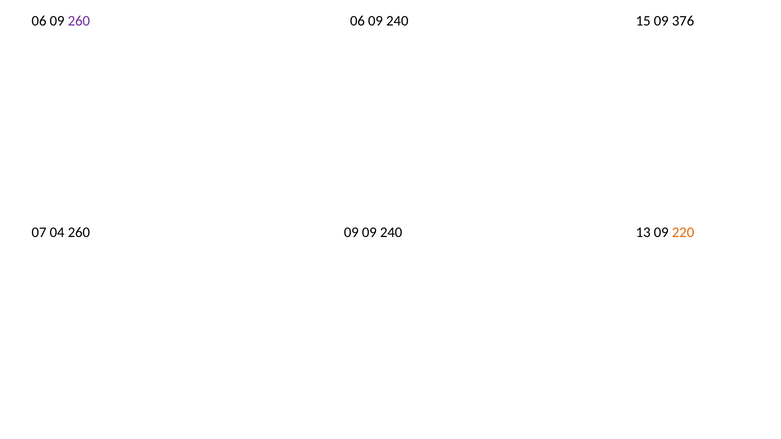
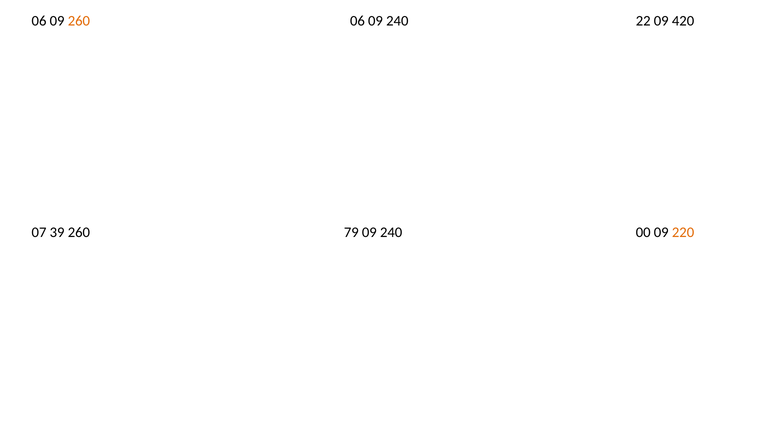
260 at (79, 21) colour: purple -> orange
15: 15 -> 22
376: 376 -> 420
04: 04 -> 39
260 09: 09 -> 79
13: 13 -> 00
